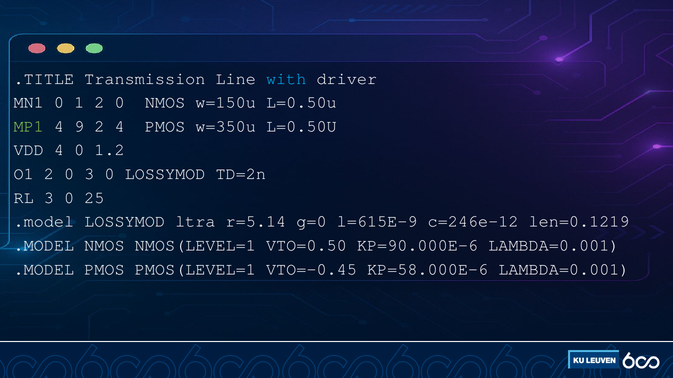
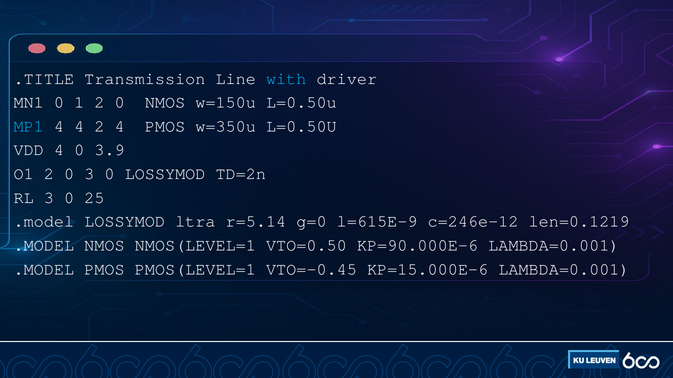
MP1 colour: light green -> light blue
4 9: 9 -> 4
1.2: 1.2 -> 3.9
KP=58.000E-6: KP=58.000E-6 -> KP=15.000E-6
